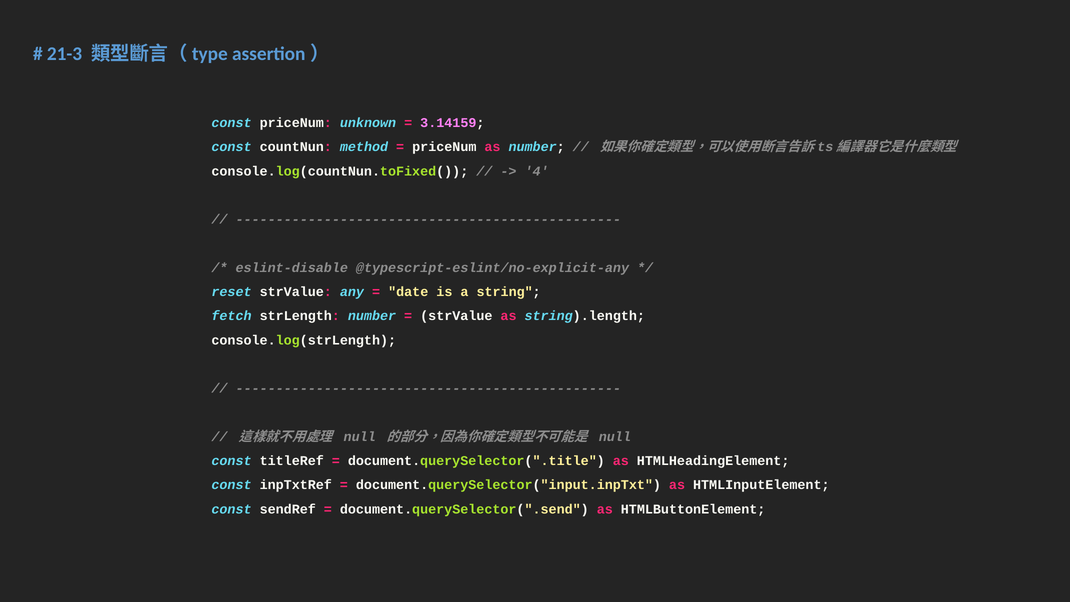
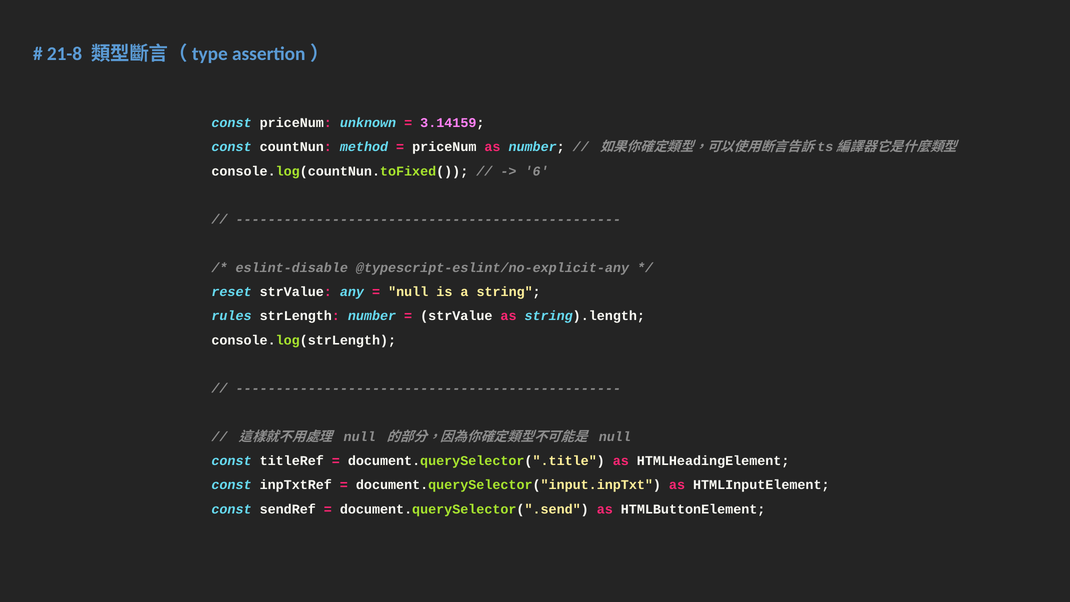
21-3: 21-3 -> 21-8
4: 4 -> 6
date at (408, 292): date -> null
fetch: fetch -> rules
